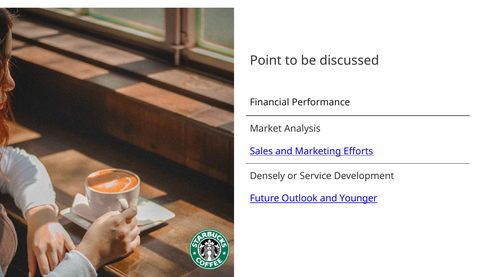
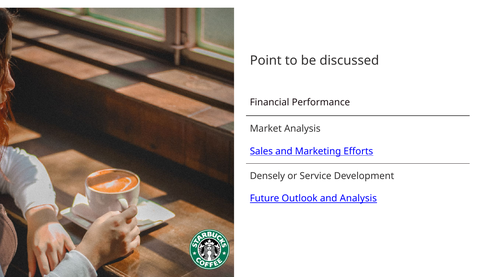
and Younger: Younger -> Analysis
